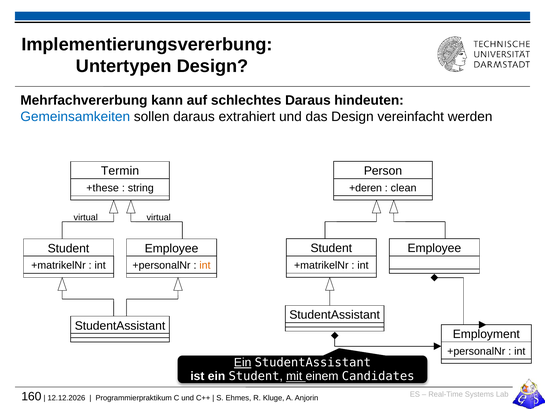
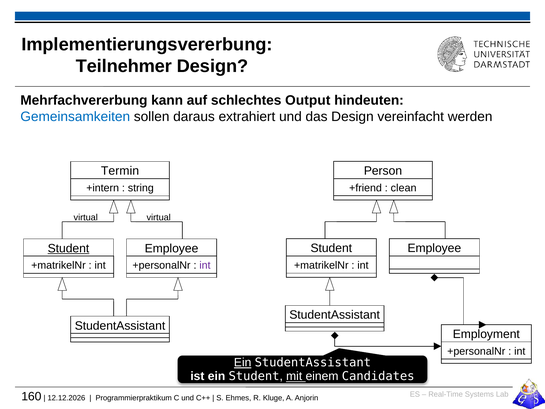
Untertypen: Untertypen -> Teilnehmer
schlechtes Daraus: Daraus -> Output
+deren: +deren -> +friend
+these: +these -> +intern
Student at (68, 248) underline: none -> present
int at (205, 265) colour: orange -> purple
